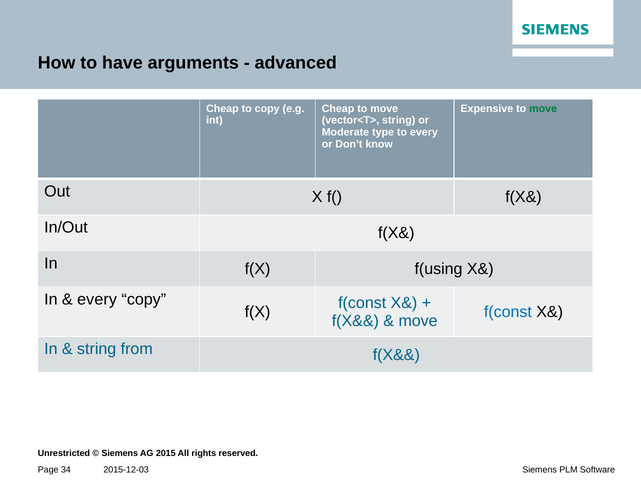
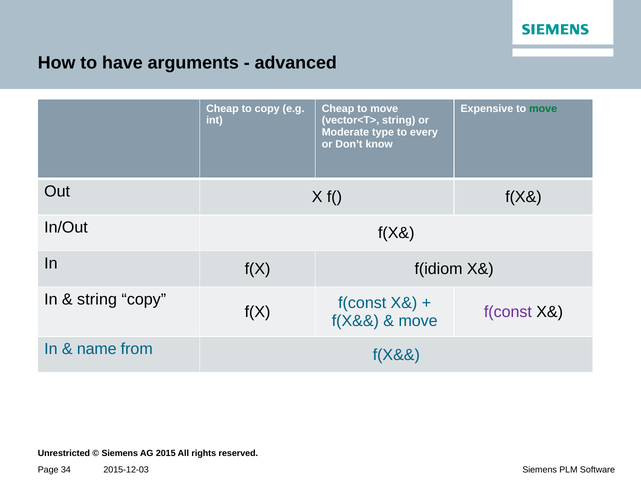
f(using: f(using -> f(idiom
every at (97, 299): every -> string
f(const at (508, 312) colour: blue -> purple
string at (97, 349): string -> name
